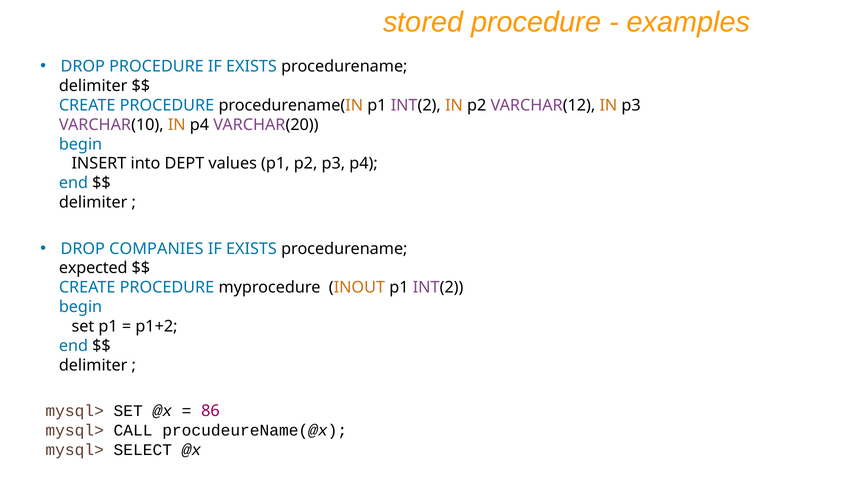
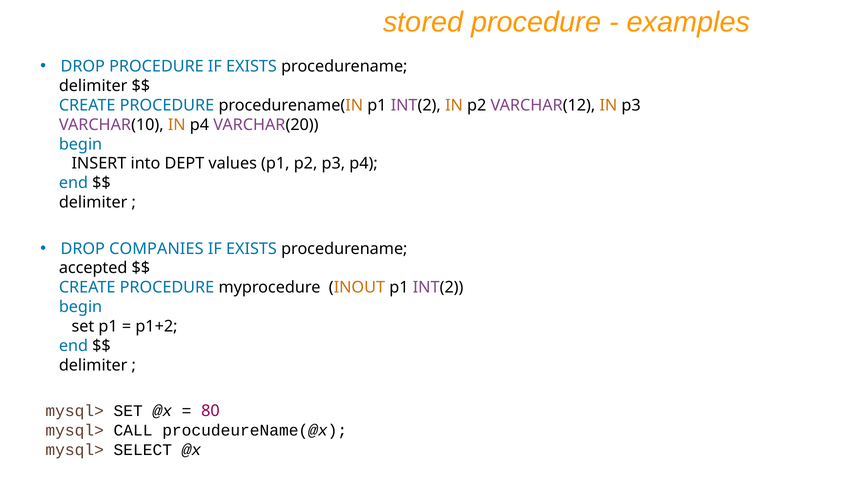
expected: expected -> accepted
86: 86 -> 80
